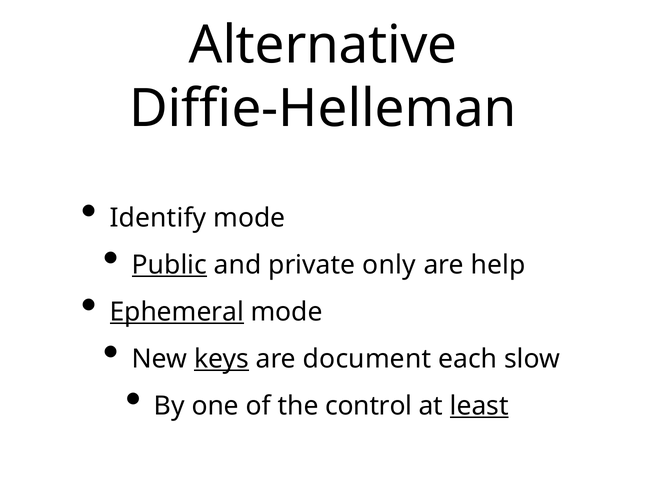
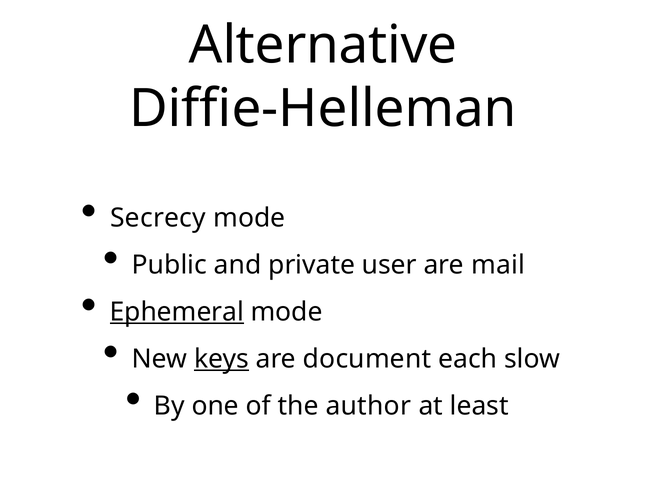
Identify: Identify -> Secrecy
Public underline: present -> none
only: only -> user
help: help -> mail
control: control -> author
least underline: present -> none
